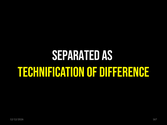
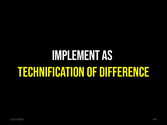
SEPARATED: SEPARATED -> IMPLEMENT
